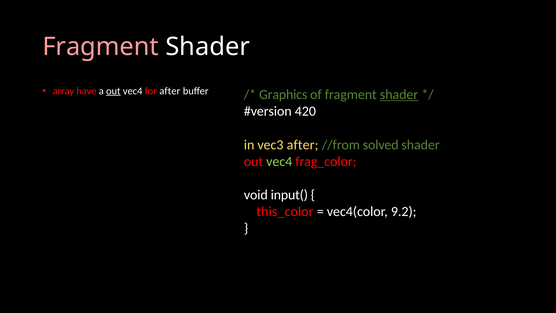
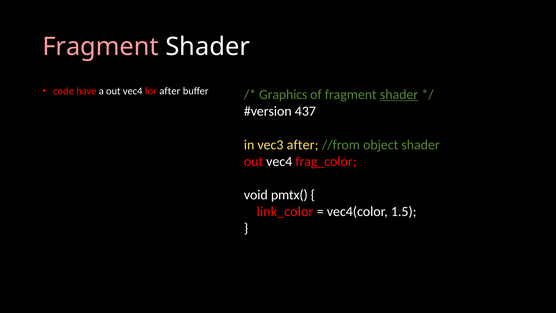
array: array -> code
out at (113, 91) underline: present -> none
420: 420 -> 437
solved: solved -> object
vec4 at (279, 161) colour: light green -> white
input(: input( -> pmtx(
this_color: this_color -> link_color
9.2: 9.2 -> 1.5
